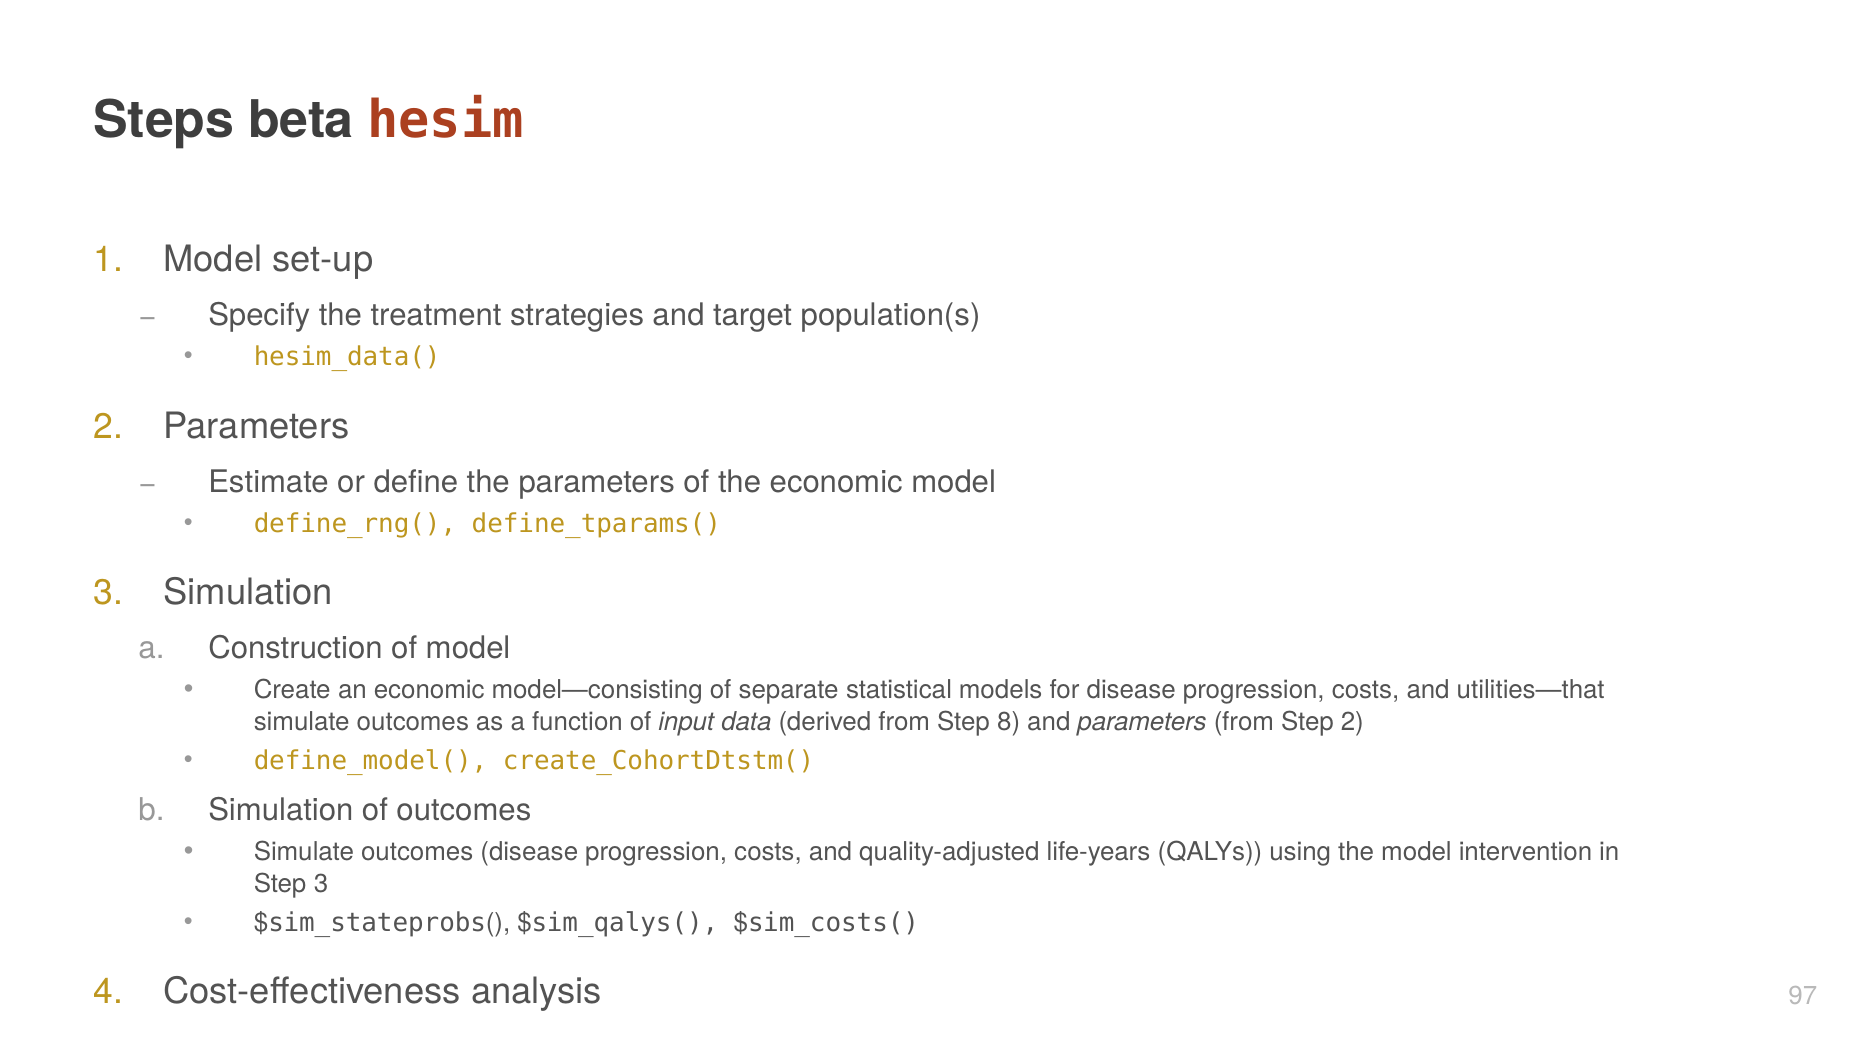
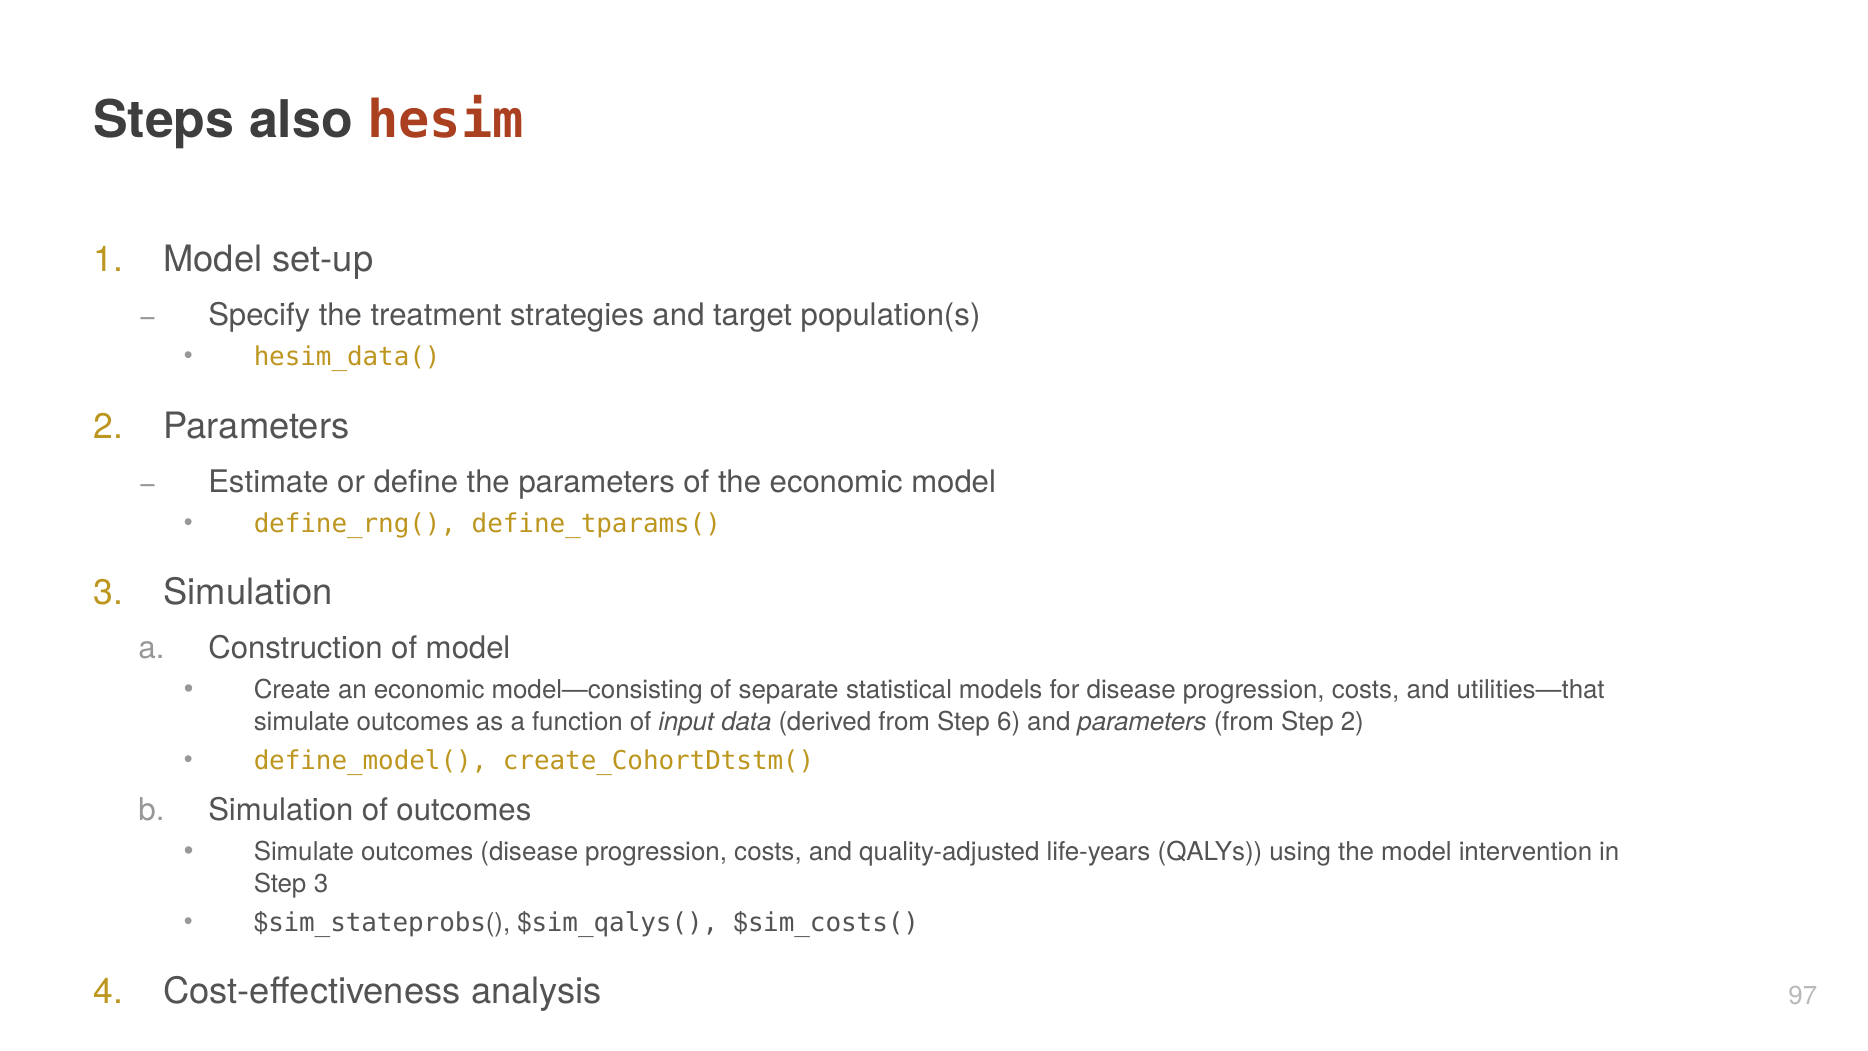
beta: beta -> also
8: 8 -> 6
